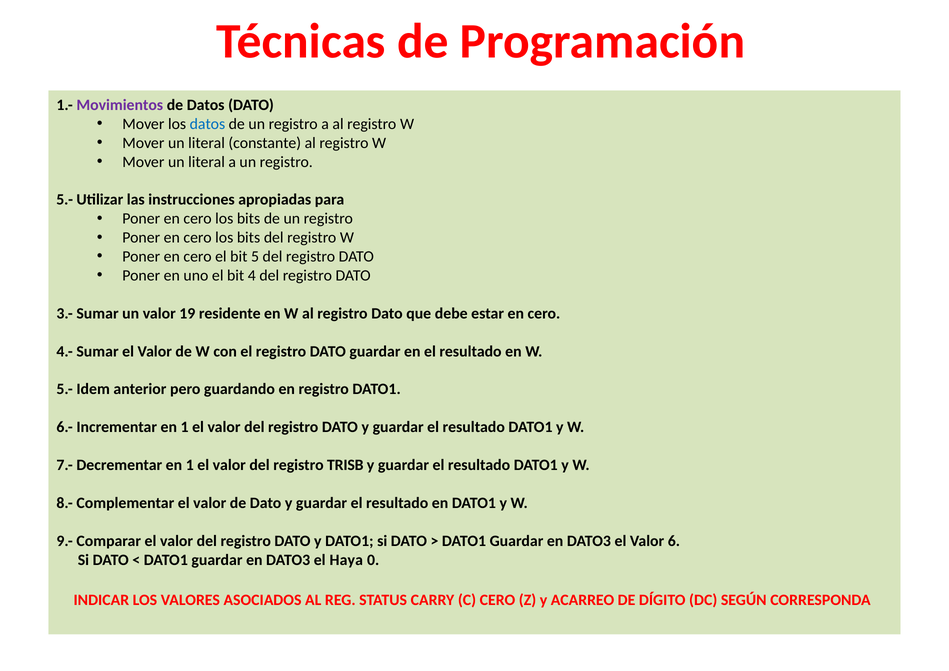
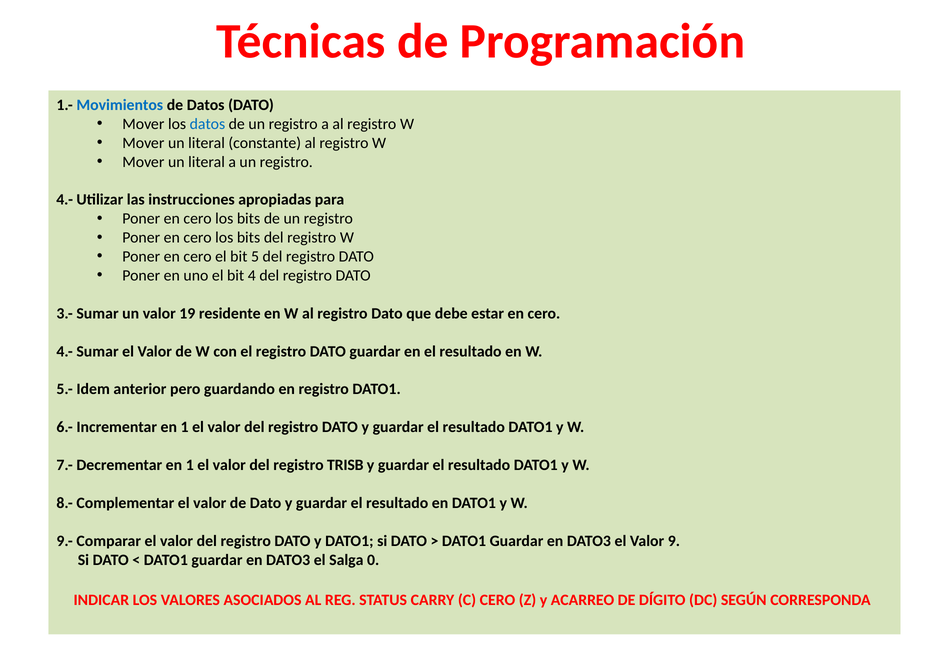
Movimientos colour: purple -> blue
5.- at (65, 200): 5.- -> 4.-
6: 6 -> 9
Haya: Haya -> Salga
